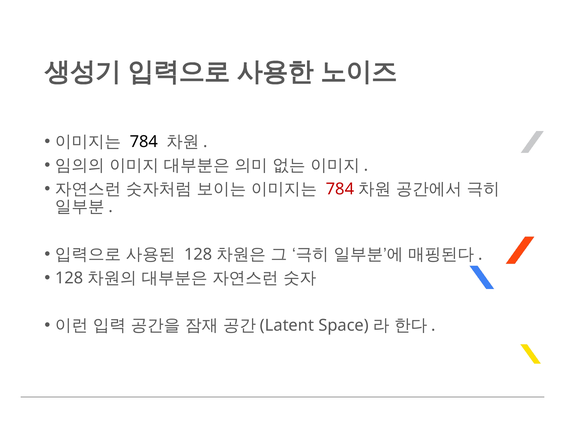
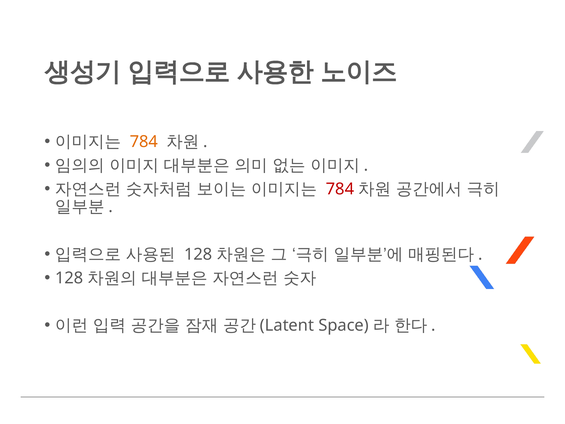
784 at (144, 142) colour: black -> orange
